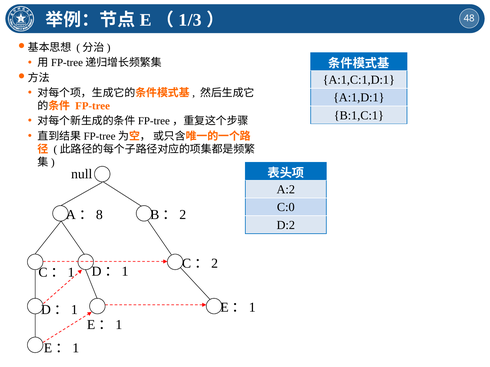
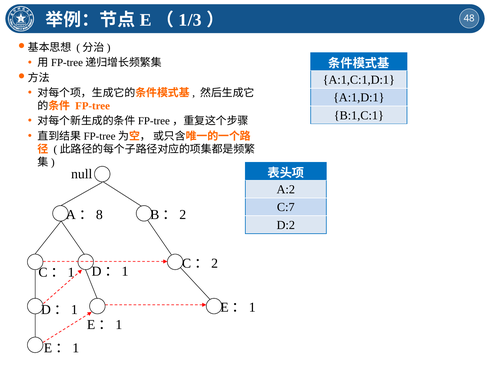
C:0: C:0 -> C:7
